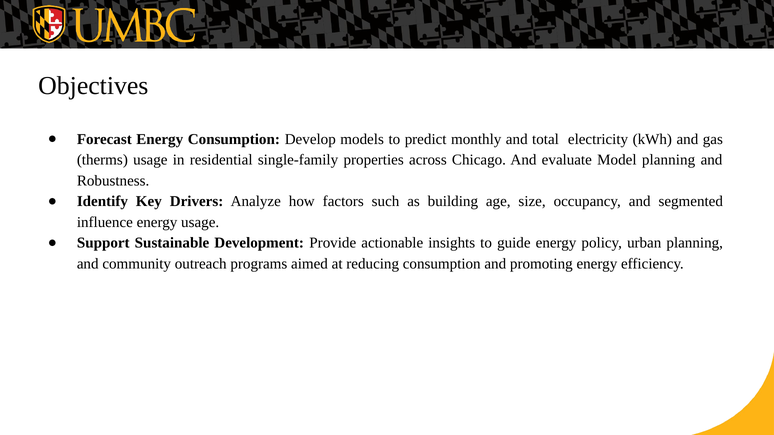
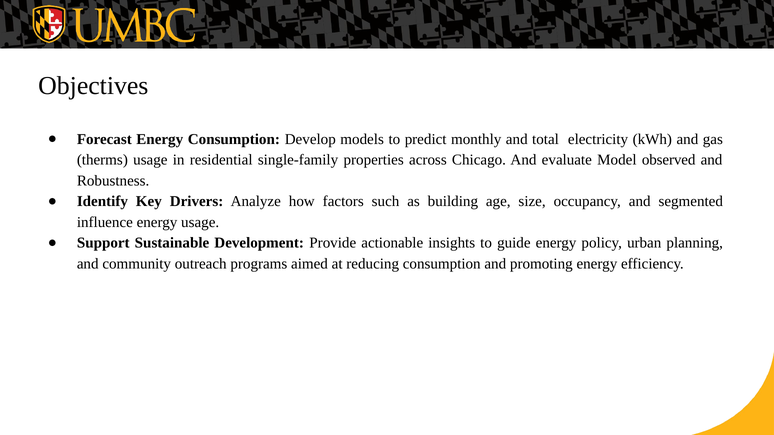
Model planning: planning -> observed
